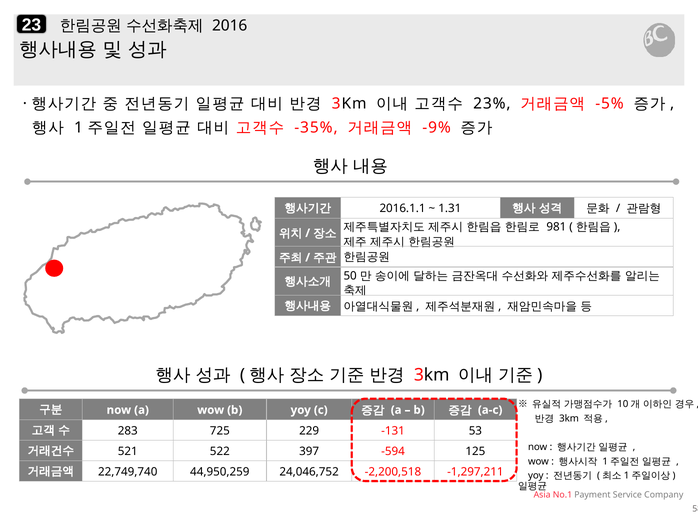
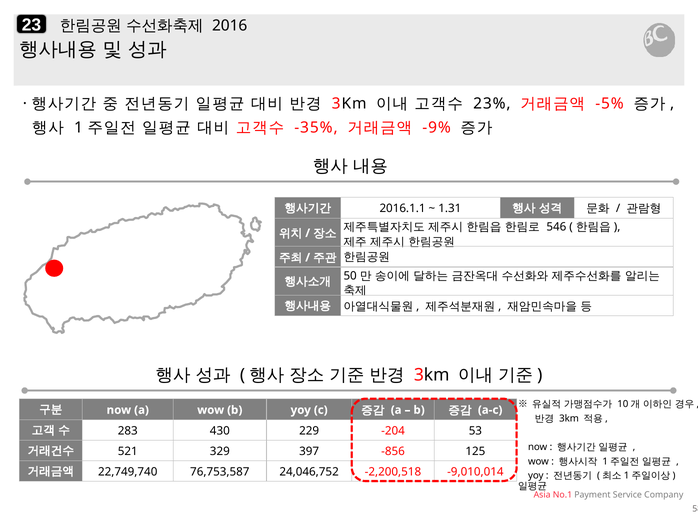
981: 981 -> 546
725: 725 -> 430
-131: -131 -> -204
522: 522 -> 329
-594: -594 -> -856
44,950,259: 44,950,259 -> 76,753,587
-1,297,211: -1,297,211 -> -9,010,014
